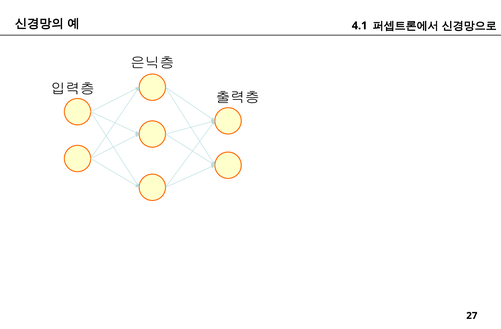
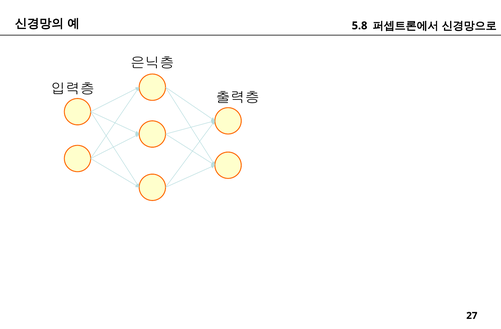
4.1: 4.1 -> 5.8
